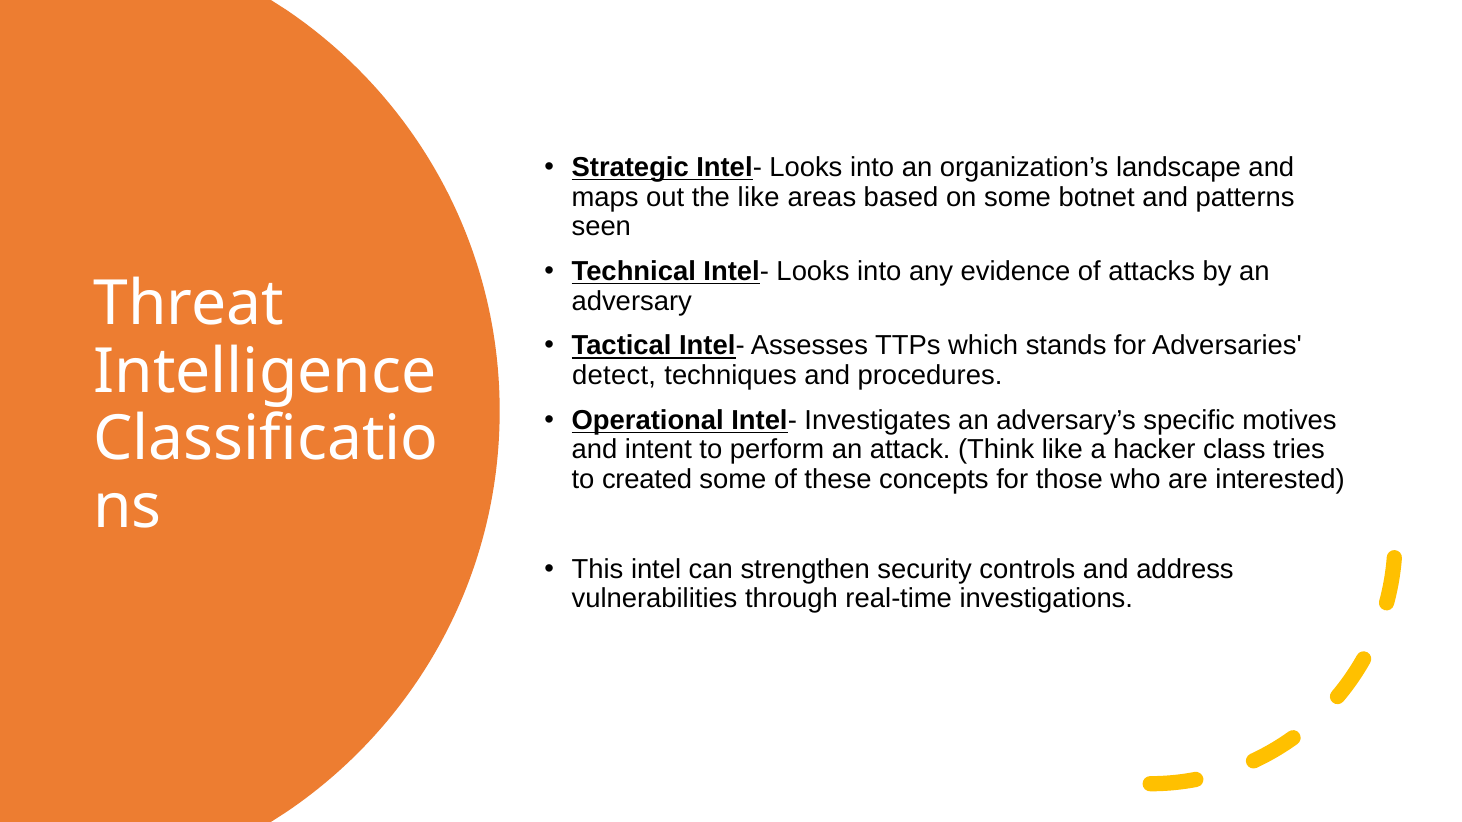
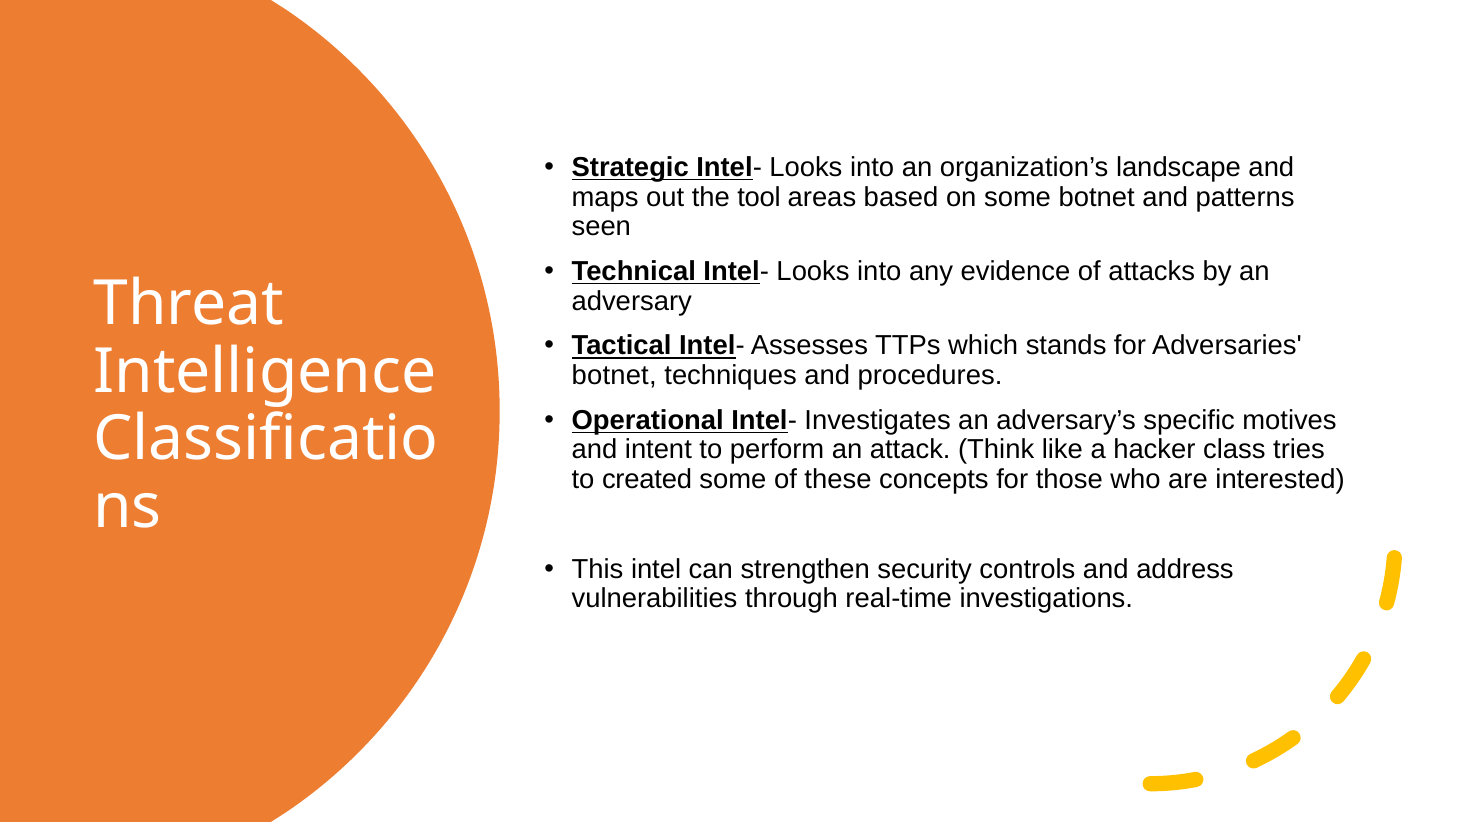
the like: like -> tool
detect at (614, 376): detect -> botnet
